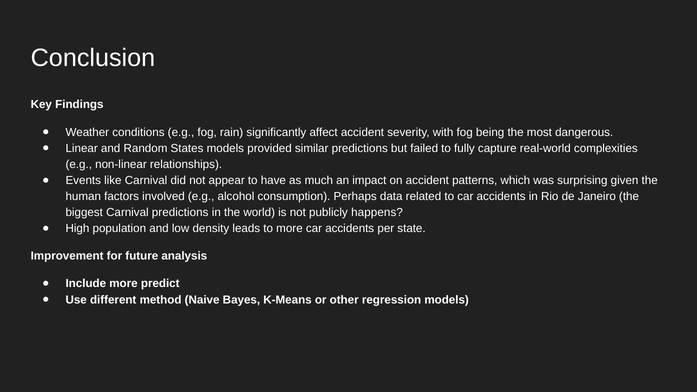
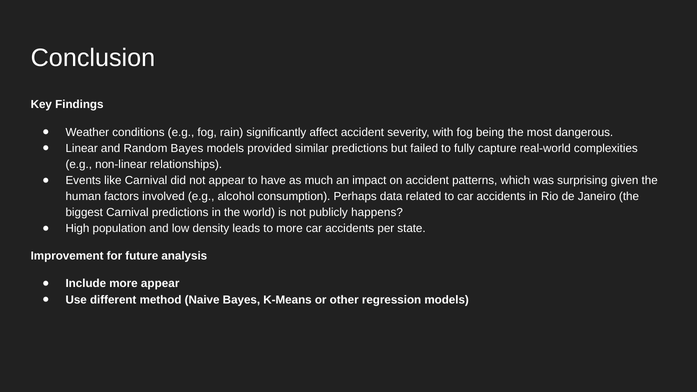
Random States: States -> Bayes
more predict: predict -> appear
